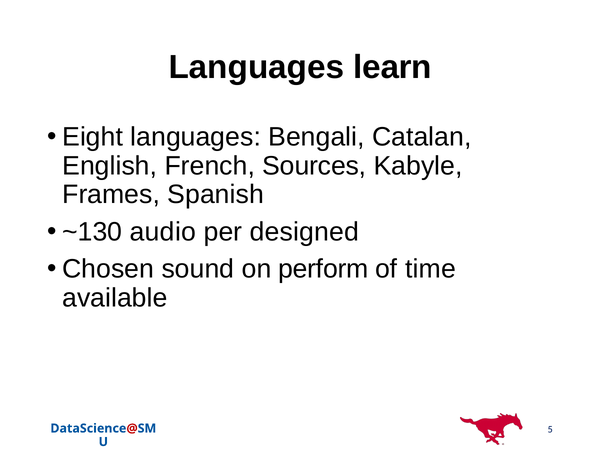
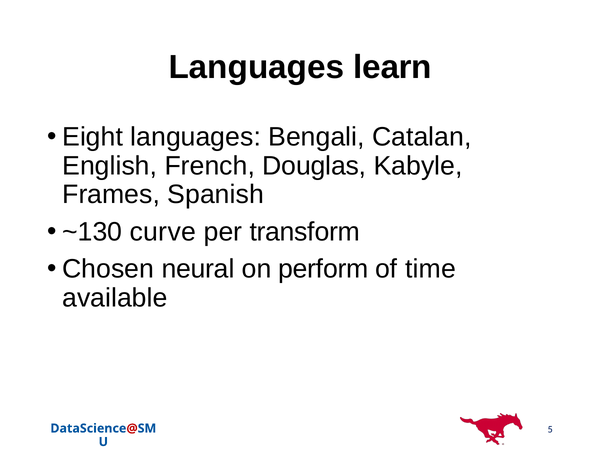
Sources: Sources -> Douglas
audio: audio -> curve
designed: designed -> transform
sound: sound -> neural
